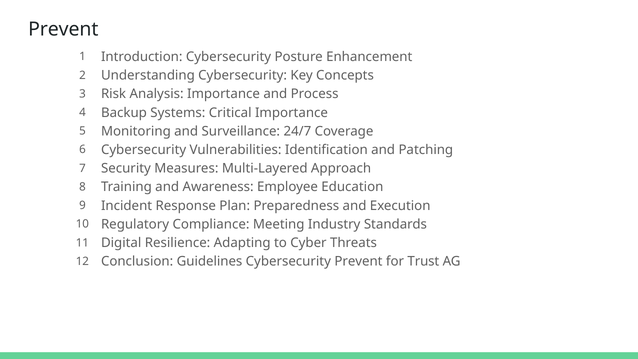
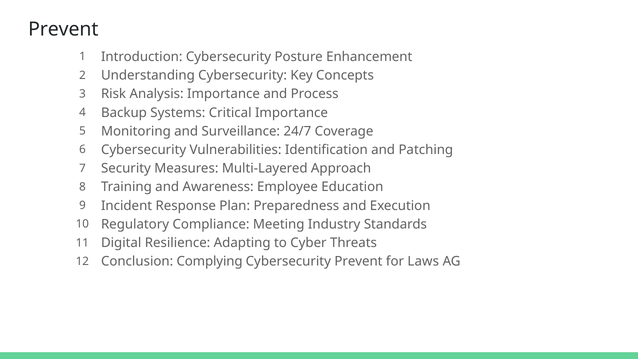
Guidelines: Guidelines -> Complying
Trust: Trust -> Laws
